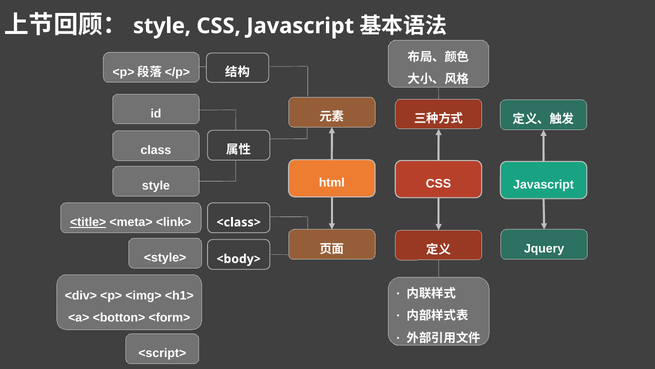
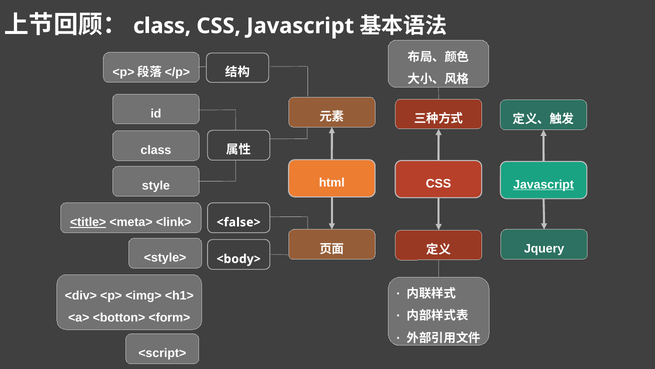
style at (162, 26): style -> class
Javascript at (544, 184) underline: none -> present
<class>: <class> -> <false>
